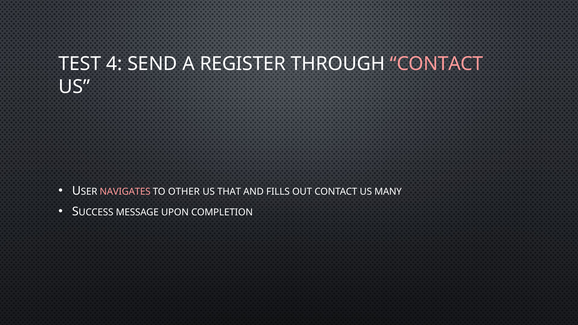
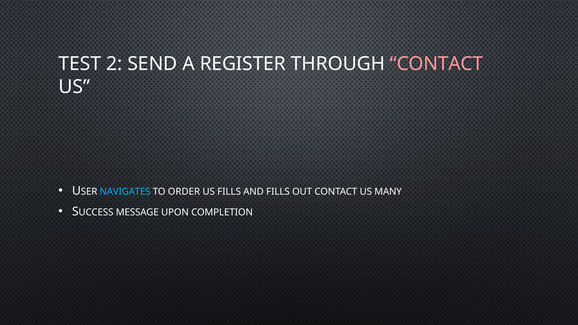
4: 4 -> 2
NAVIGATES colour: pink -> light blue
OTHER: OTHER -> ORDER
US THAT: THAT -> FILLS
